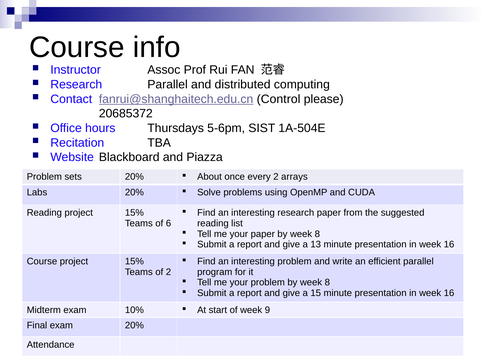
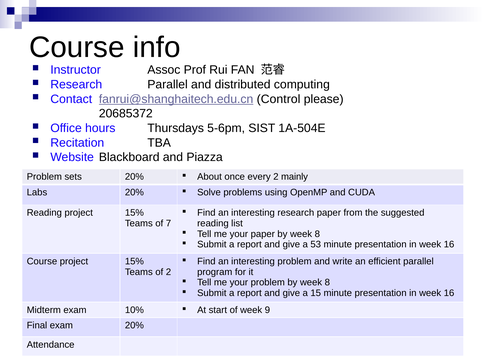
arrays: arrays -> mainly
6: 6 -> 7
13: 13 -> 53
